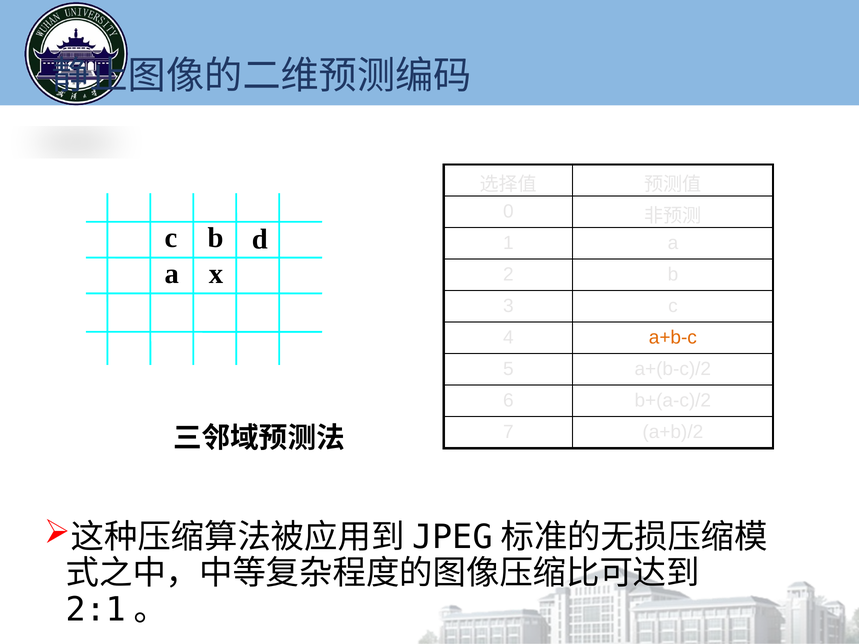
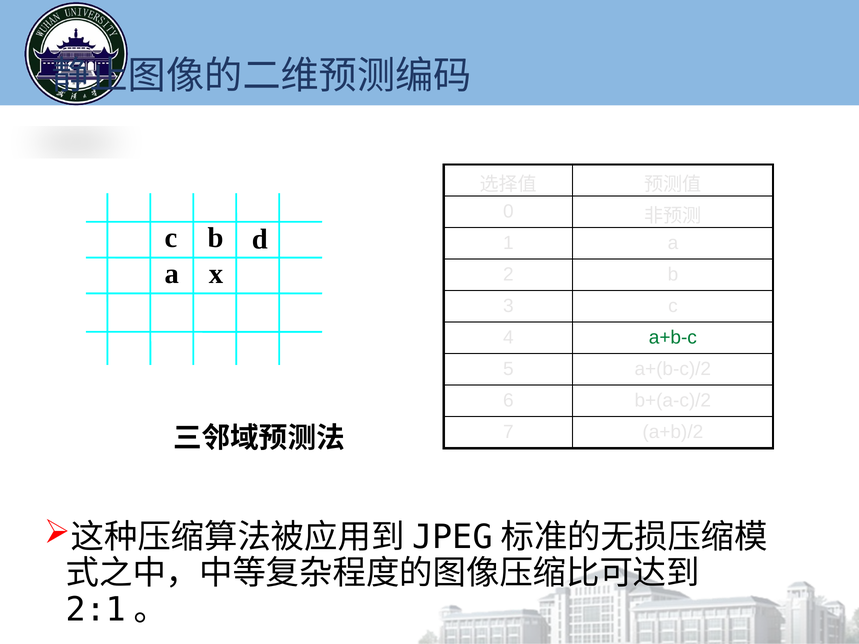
a+b-c colour: orange -> green
